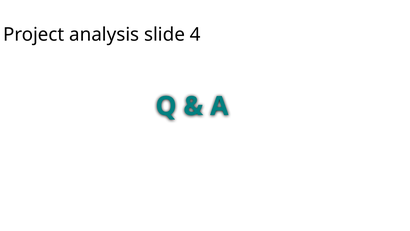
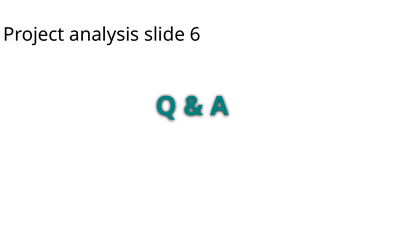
4: 4 -> 6
